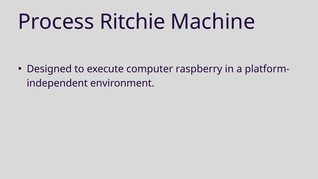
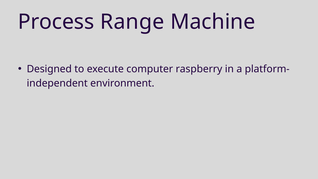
Ritchie: Ritchie -> Range
